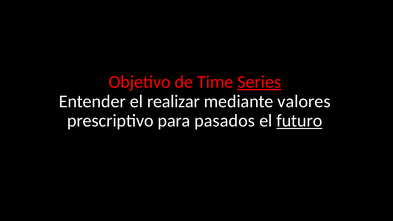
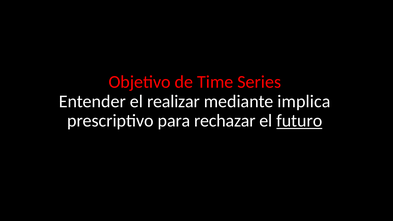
Series underline: present -> none
valores: valores -> implica
pasados: pasados -> rechazar
